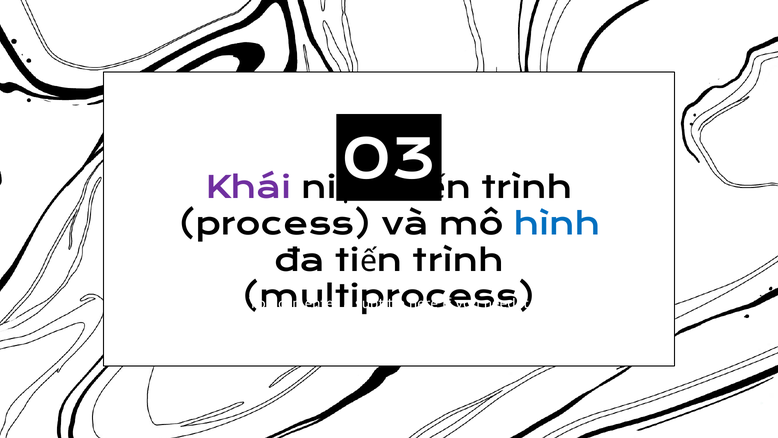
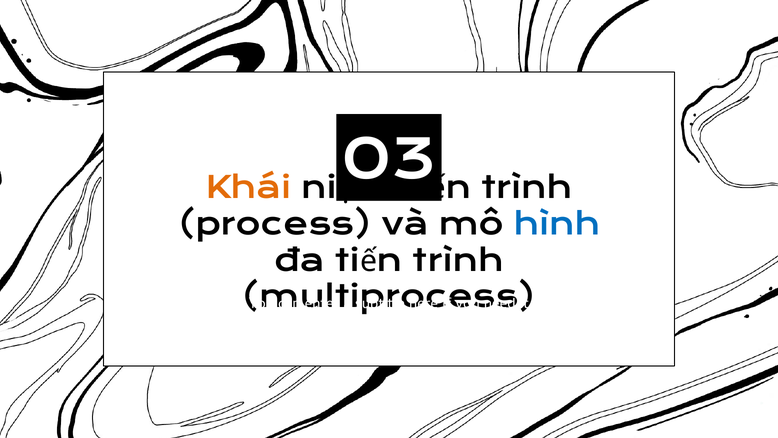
Khái colour: purple -> orange
